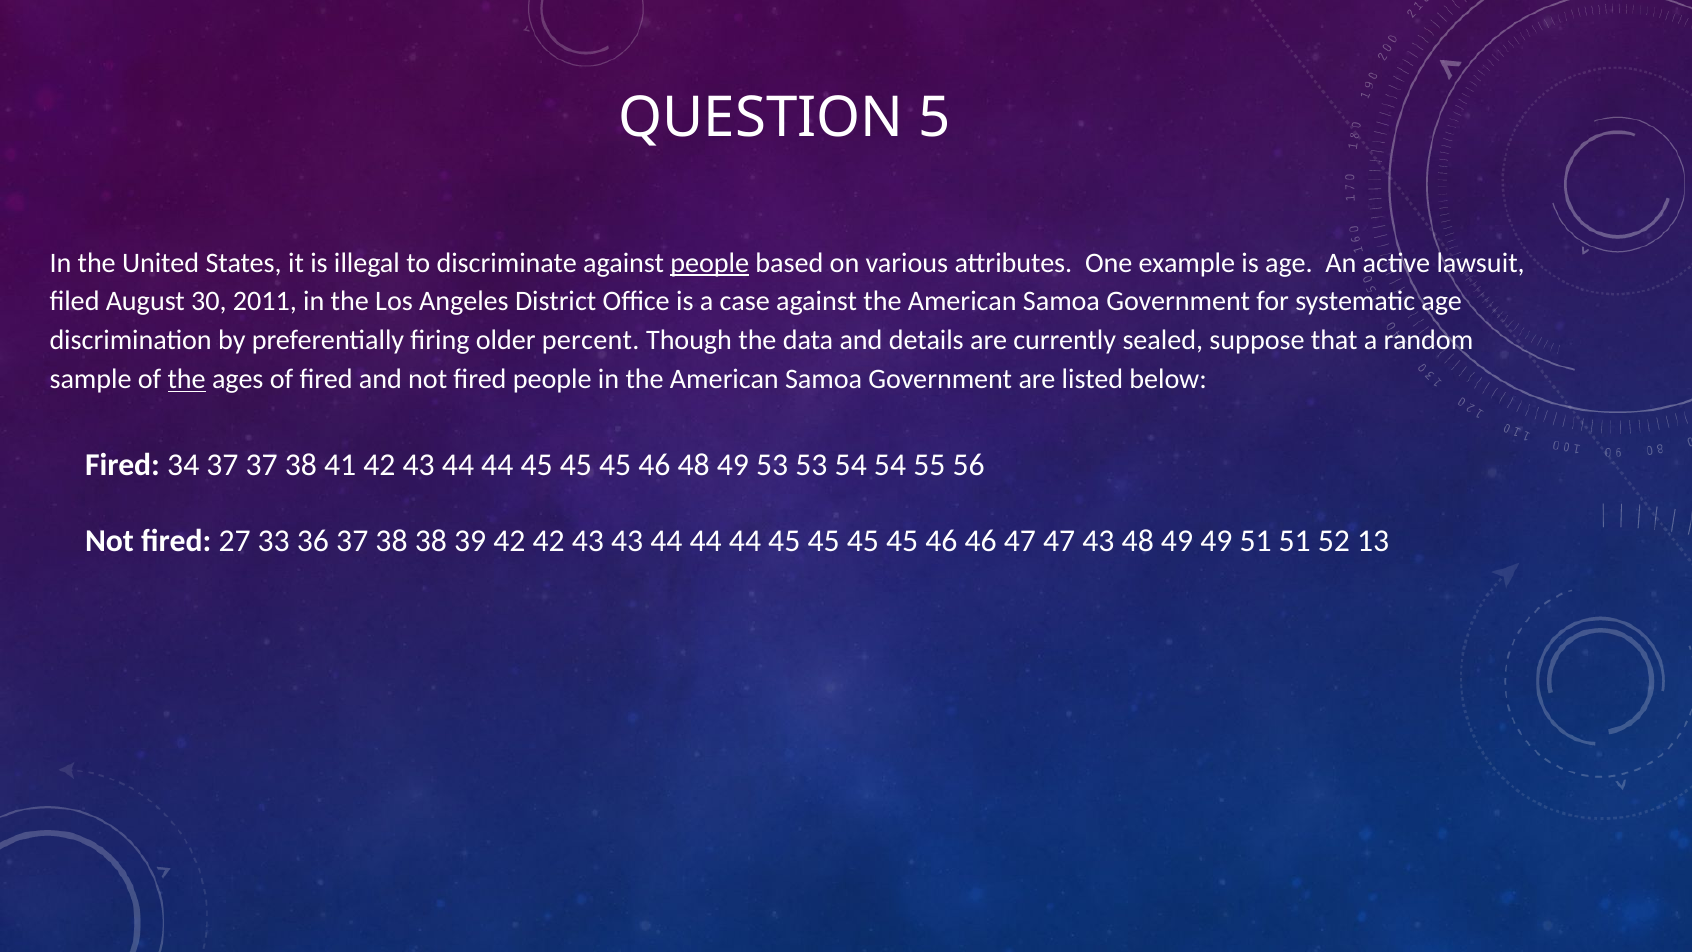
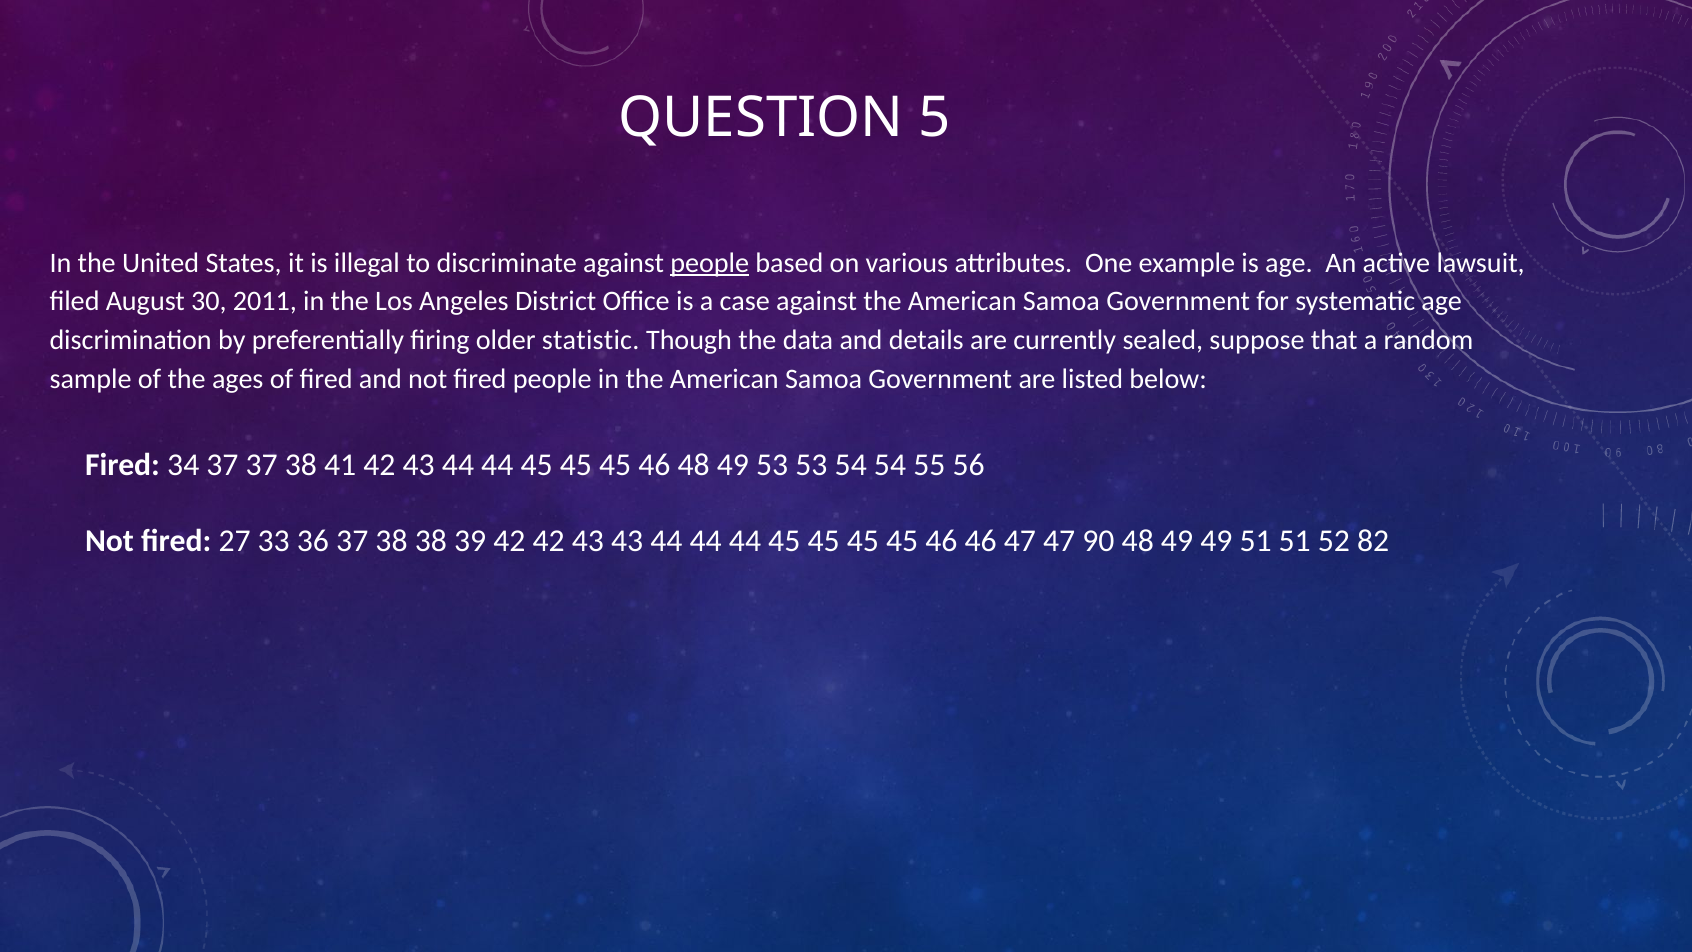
percent: percent -> statistic
the at (187, 379) underline: present -> none
47 43: 43 -> 90
13: 13 -> 82
